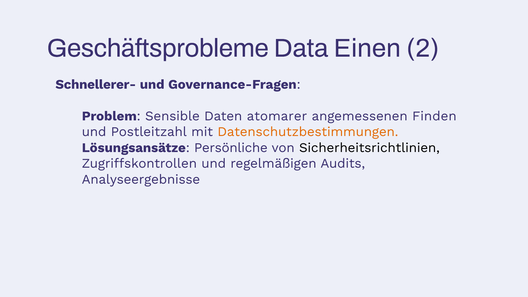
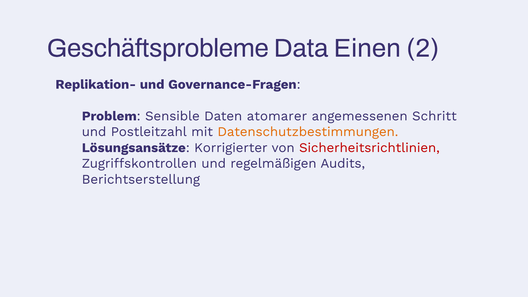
Schnellerer-: Schnellerer- -> Replikation-
Finden: Finden -> Schritt
Persönliche: Persönliche -> Korrigierter
Sicherheitsrichtlinien colour: black -> red
Analyseergebnisse: Analyseergebnisse -> Berichtserstellung
